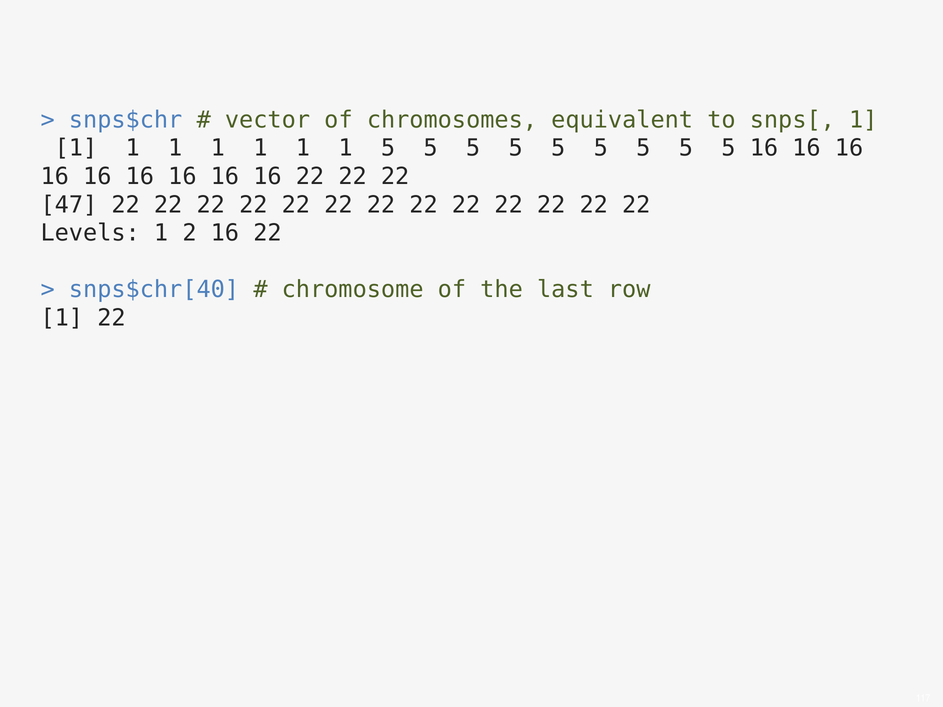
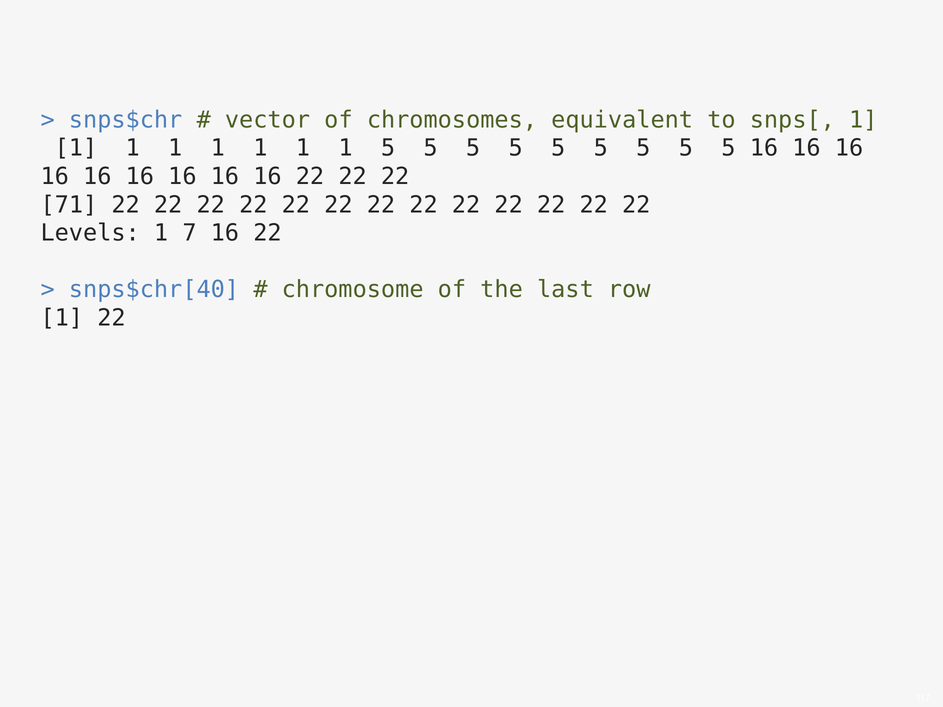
47: 47 -> 71
2: 2 -> 7
